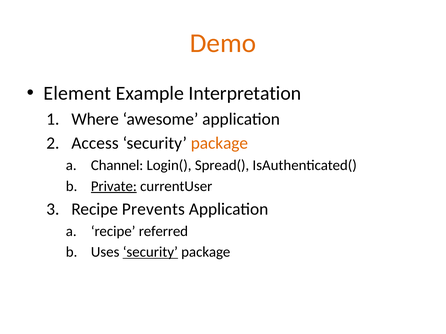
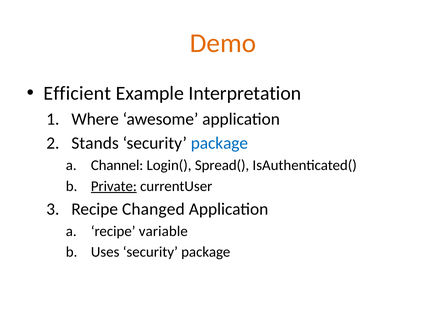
Element: Element -> Efficient
Access: Access -> Stands
package at (219, 143) colour: orange -> blue
Prevents: Prevents -> Changed
referred: referred -> variable
security at (150, 252) underline: present -> none
